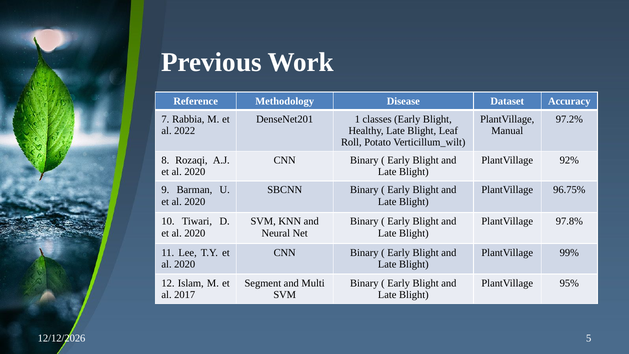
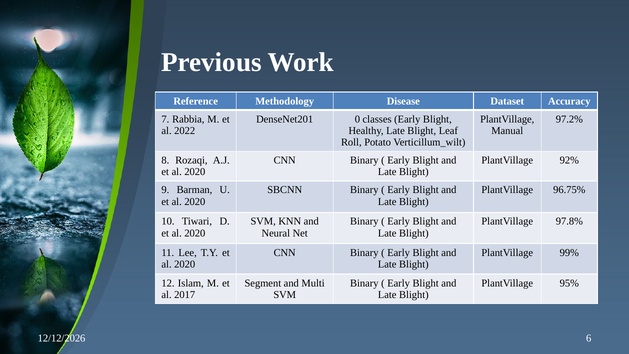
1: 1 -> 0
5: 5 -> 6
